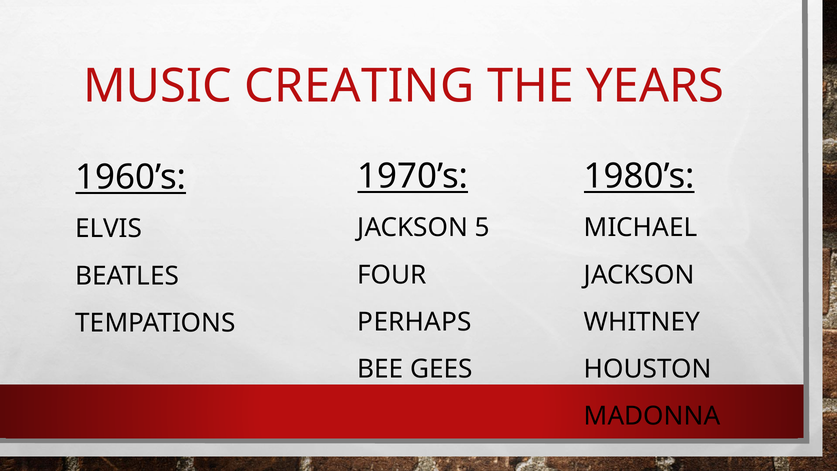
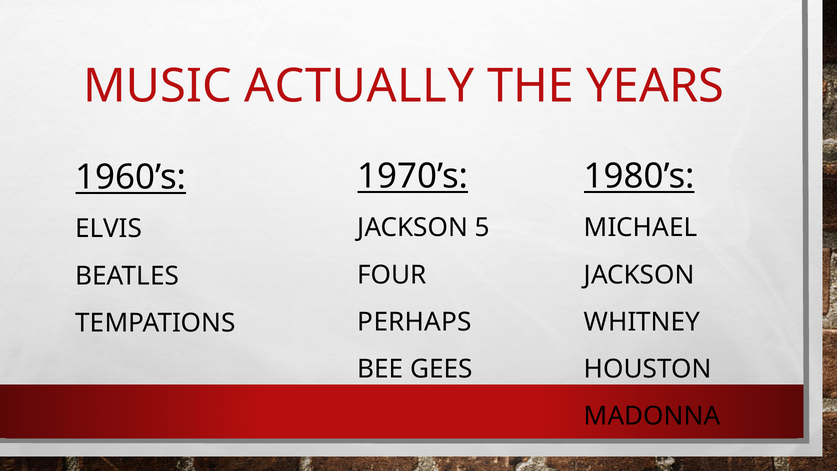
CREATING: CREATING -> ACTUALLY
